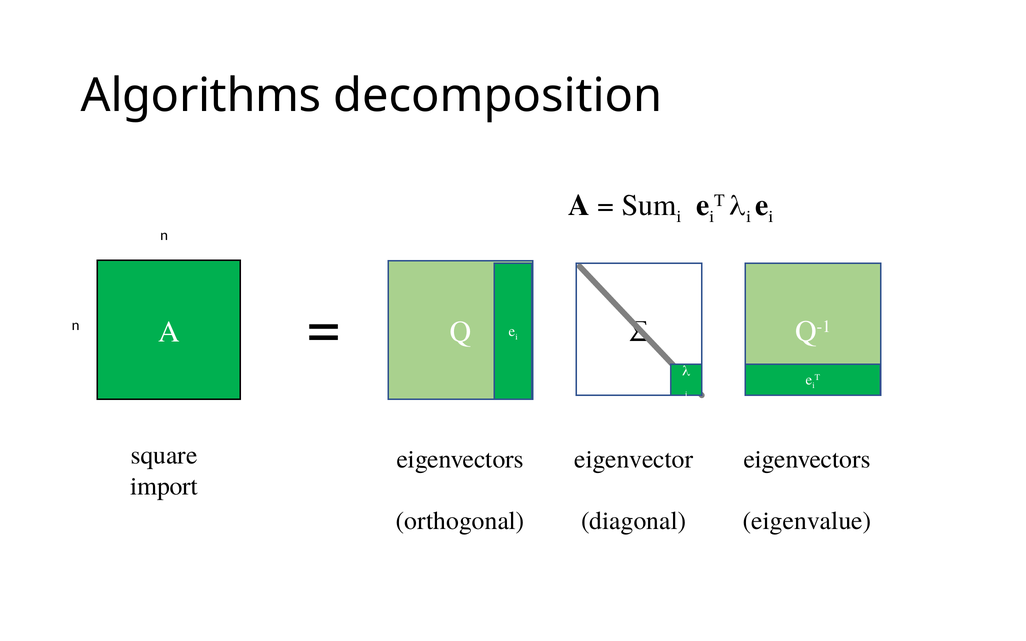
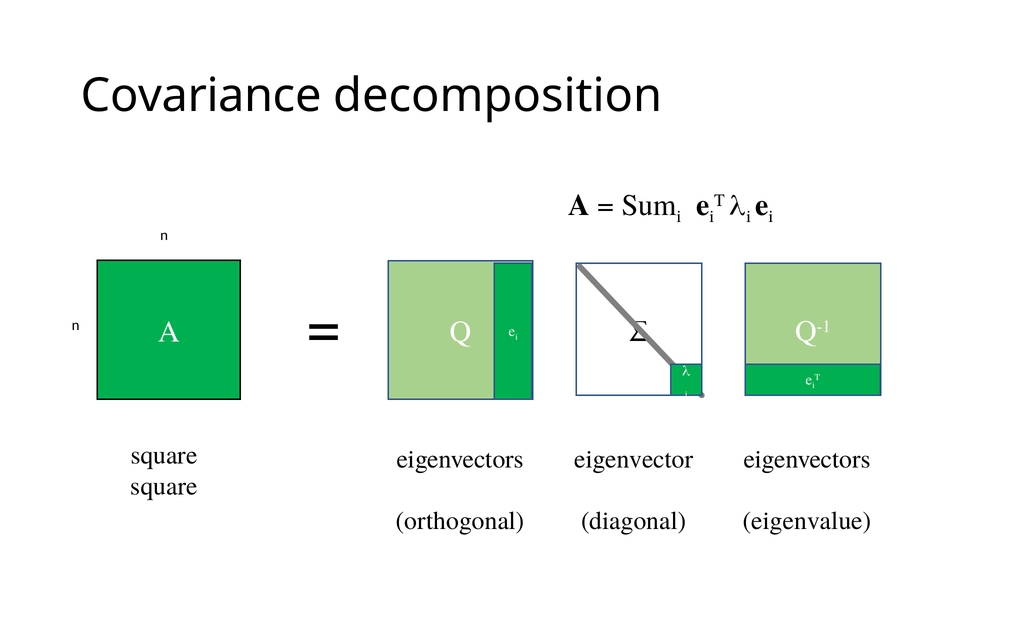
Algorithms: Algorithms -> Covariance
import at (164, 486): import -> square
